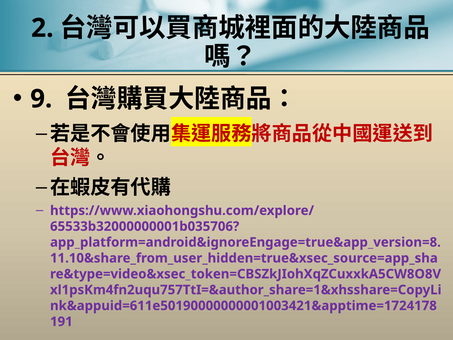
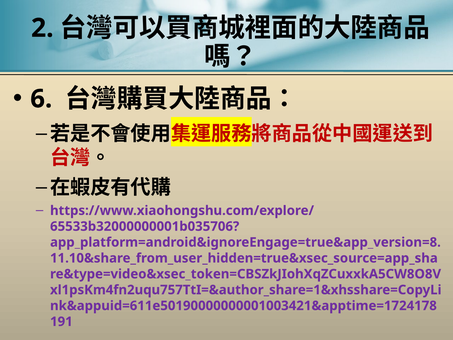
9: 9 -> 6
